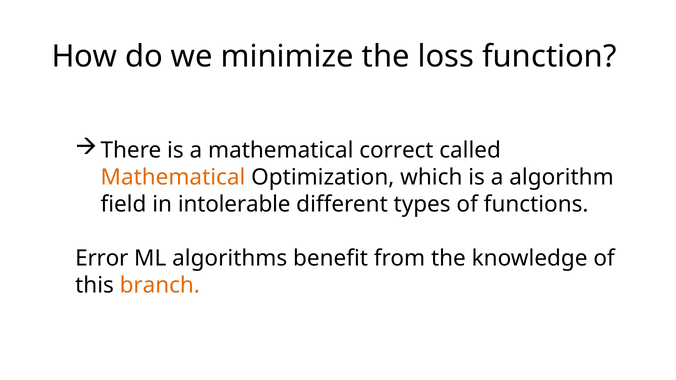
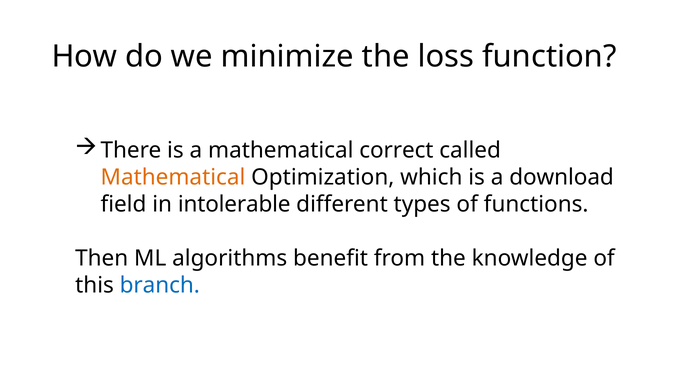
algorithm: algorithm -> download
Error: Error -> Then
branch colour: orange -> blue
